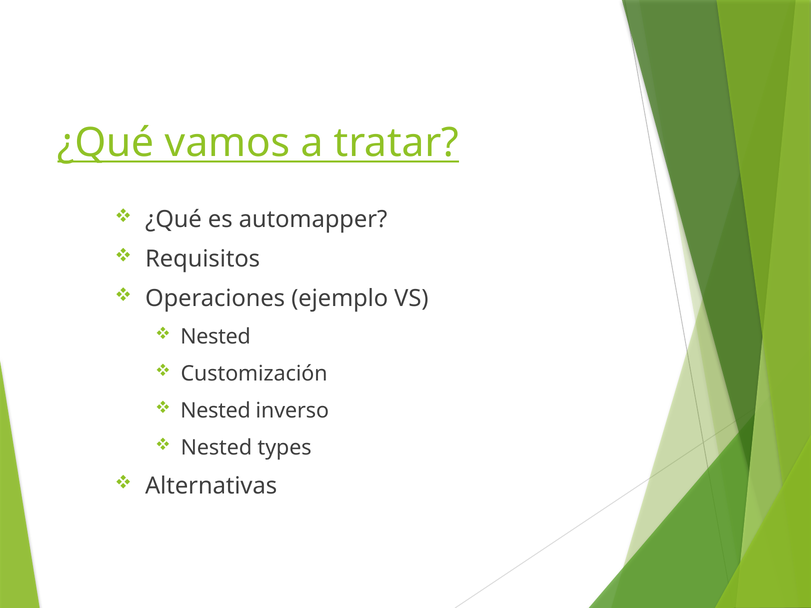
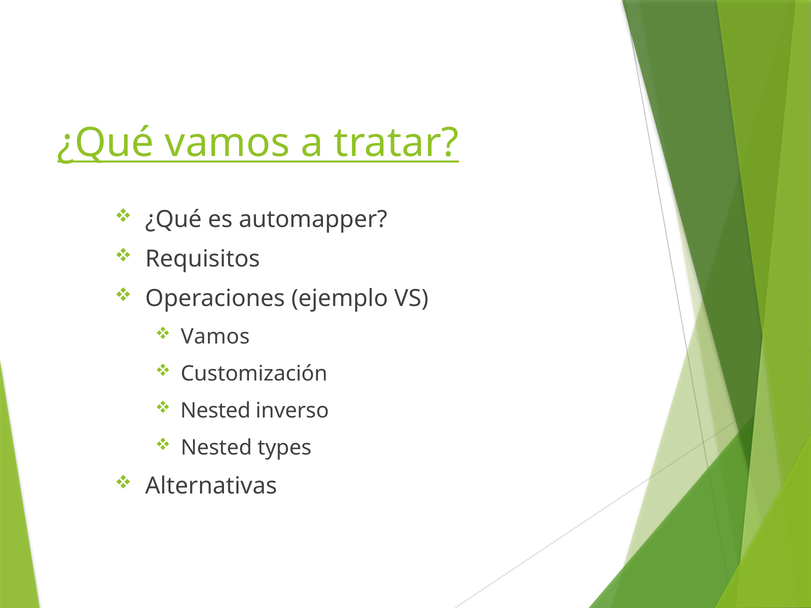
Nested at (216, 337): Nested -> Vamos
